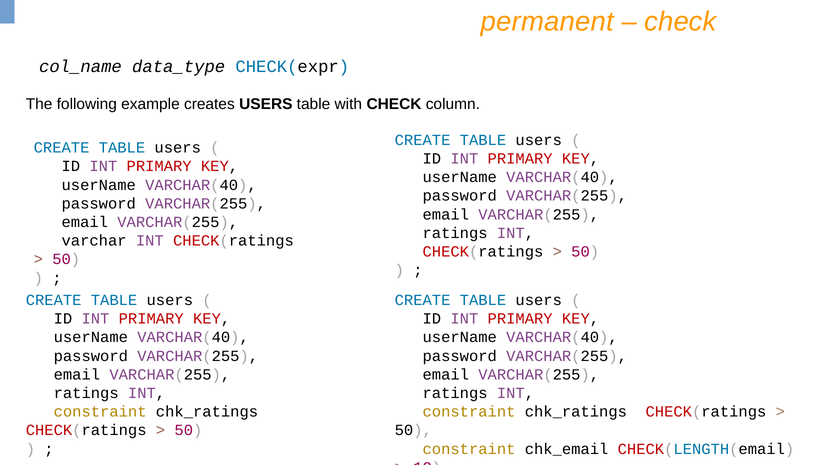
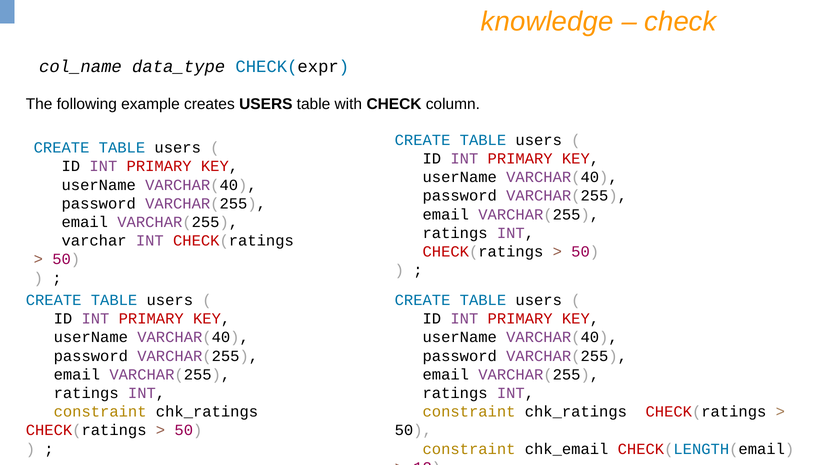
permanent: permanent -> knowledge
